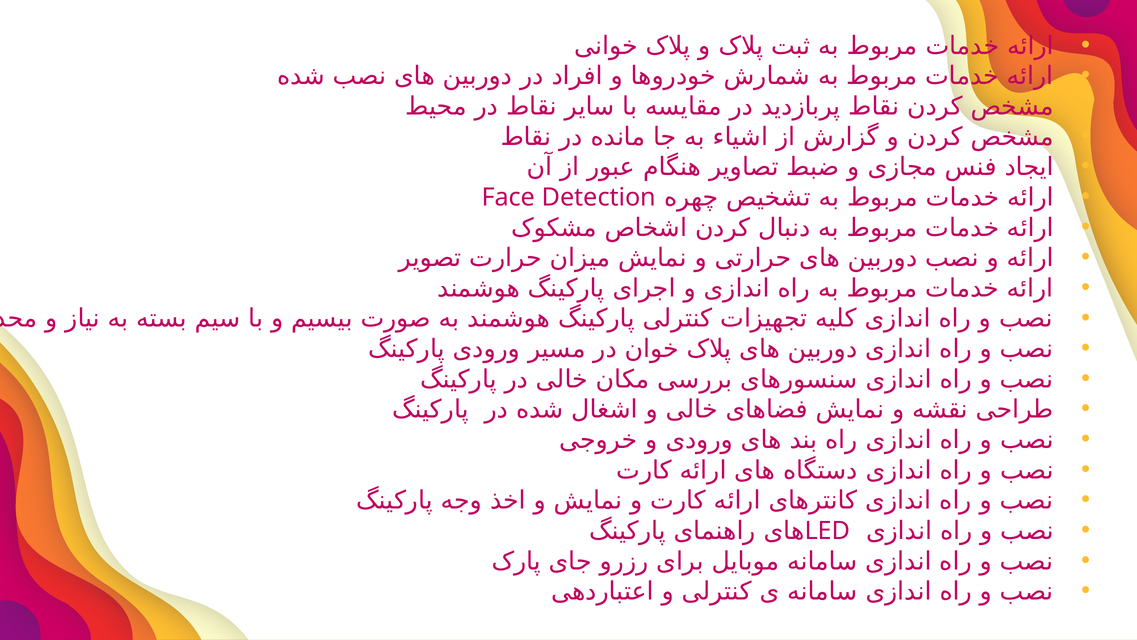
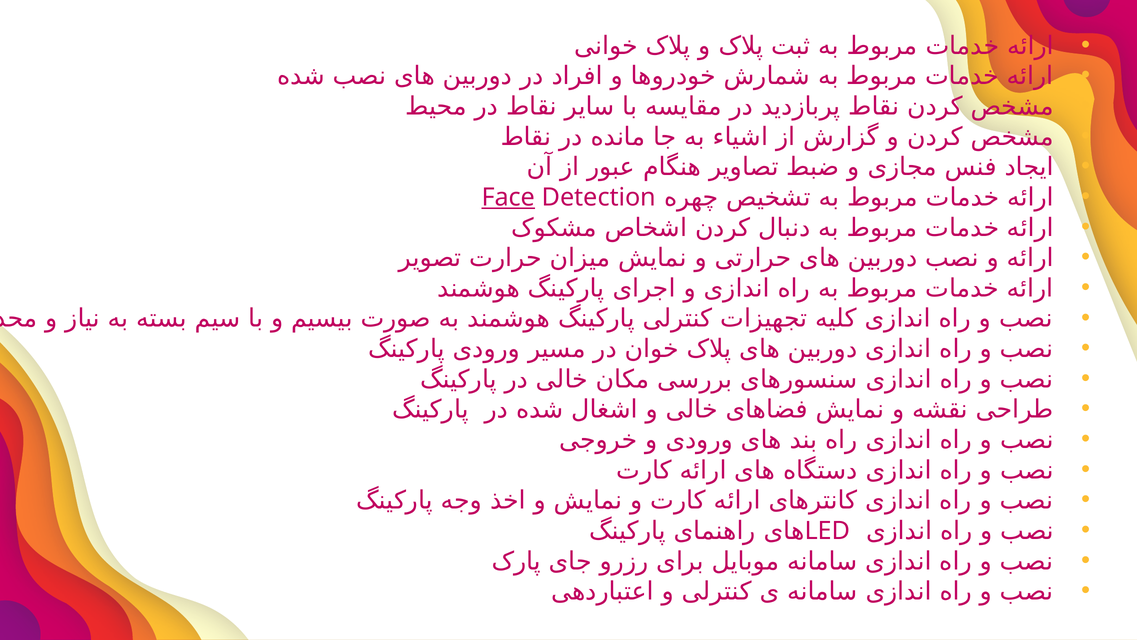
Face underline: none -> present
